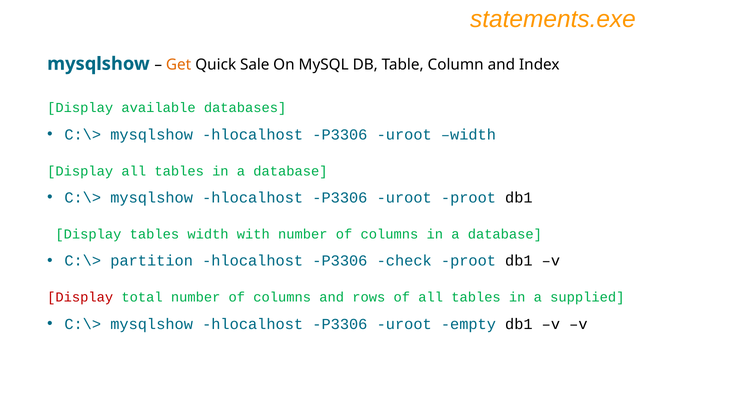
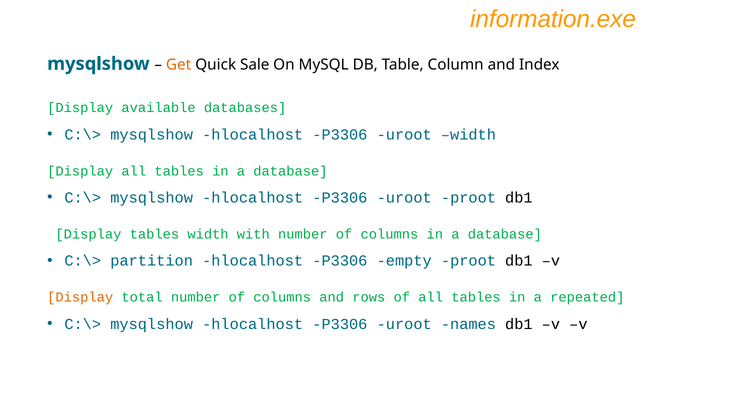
statements.exe: statements.exe -> information.exe
check: check -> empty
Display at (80, 298) colour: red -> orange
supplied: supplied -> repeated
empty: empty -> names
